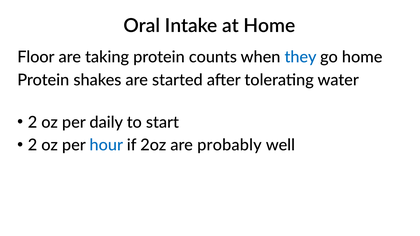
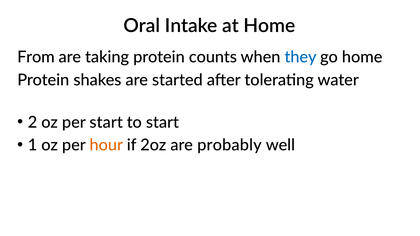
Floor: Floor -> From
per daily: daily -> start
2 at (33, 145): 2 -> 1
hour colour: blue -> orange
